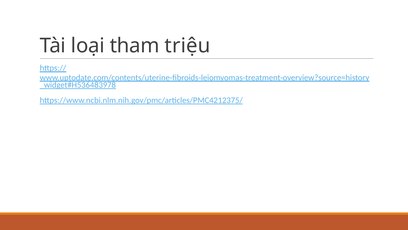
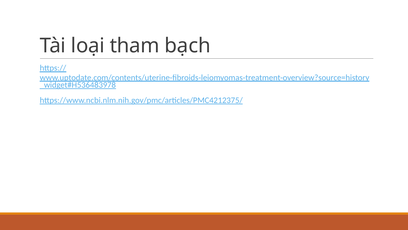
triệu: triệu -> bạch
